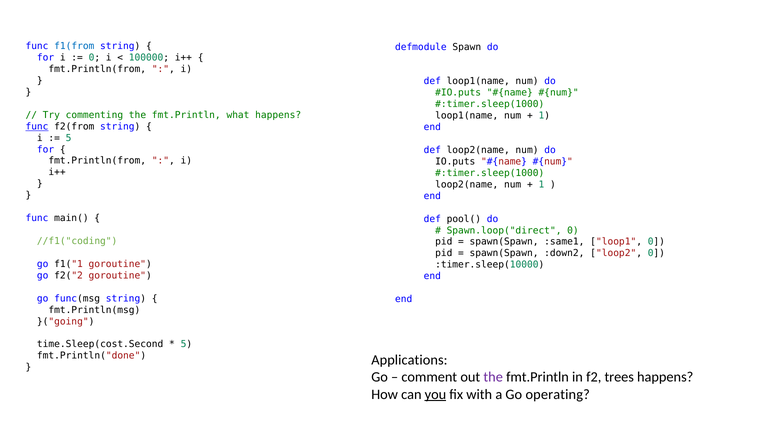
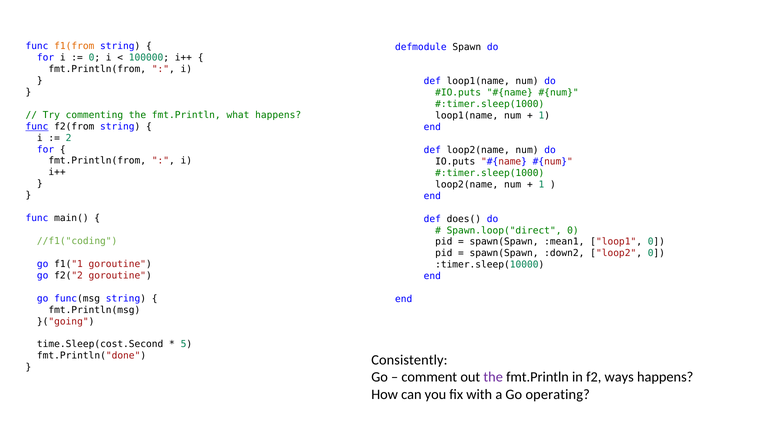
f1(from colour: blue -> orange
5 at (69, 138): 5 -> 2
pool(: pool( -> does(
:same1: :same1 -> :mean1
Applications: Applications -> Consistently
trees: trees -> ways
you underline: present -> none
